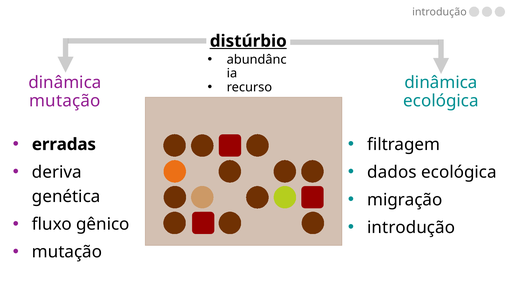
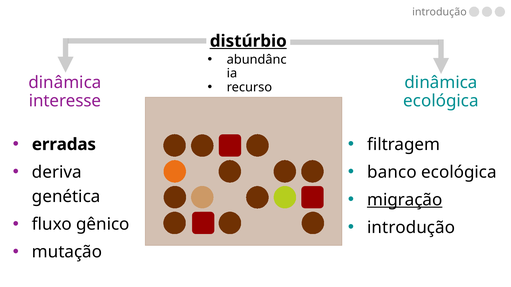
mutação at (65, 101): mutação -> interesse
dados: dados -> banco
migração underline: none -> present
